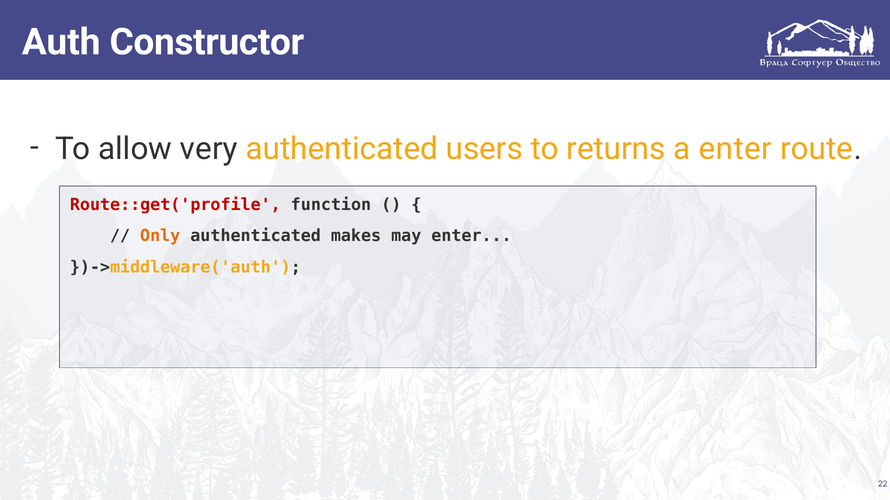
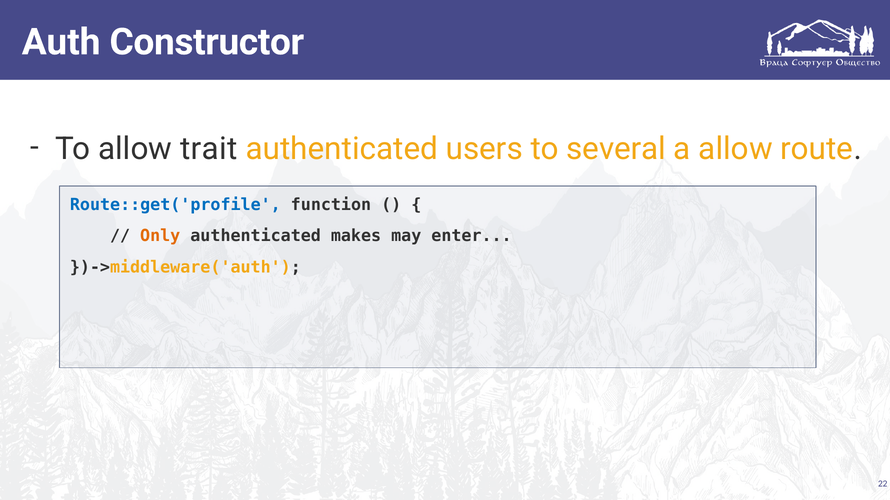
very: very -> trait
returns: returns -> several
a enter: enter -> allow
Route::get('profile colour: red -> blue
